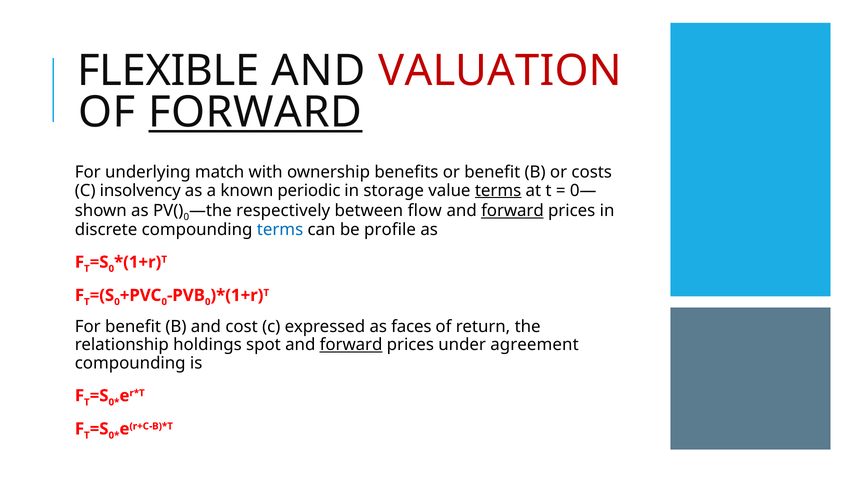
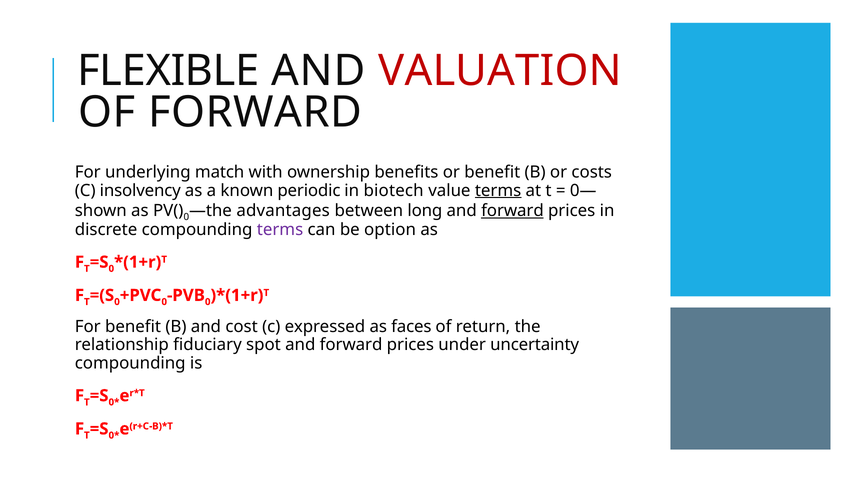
FORWARD at (255, 112) underline: present -> none
storage: storage -> biotech
respectively: respectively -> advantages
flow: flow -> long
terms at (280, 229) colour: blue -> purple
profile: profile -> option
holdings: holdings -> fiduciary
forward at (351, 345) underline: present -> none
agreement: agreement -> uncertainty
